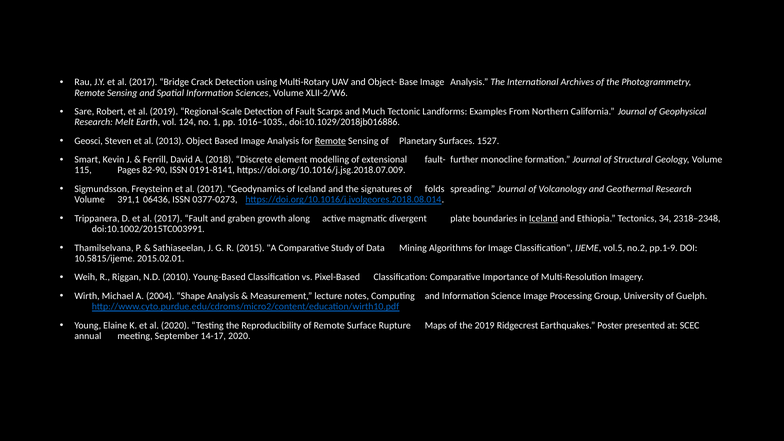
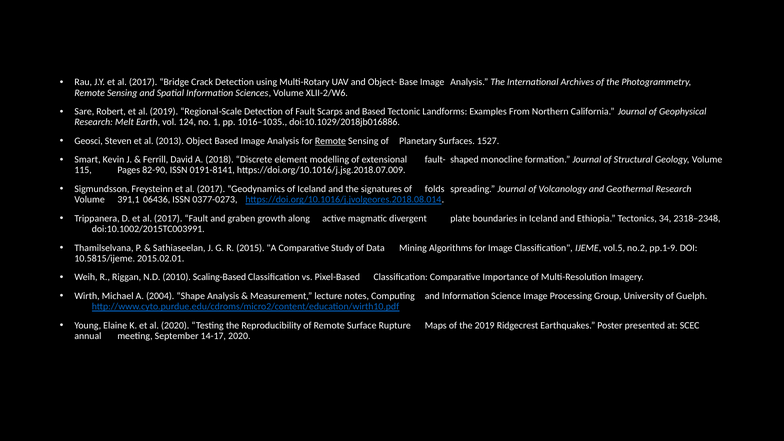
and Much: Much -> Based
further: further -> shaped
Iceland at (543, 218) underline: present -> none
Young-Based: Young-Based -> Scaling-Based
